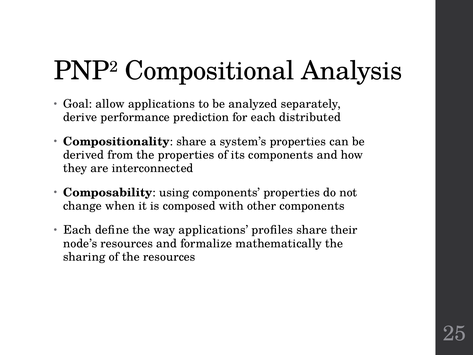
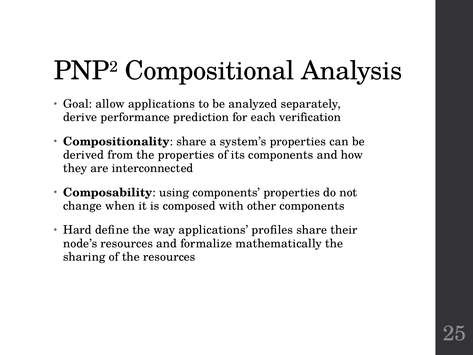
distributed: distributed -> verification
Each at (77, 230): Each -> Hard
